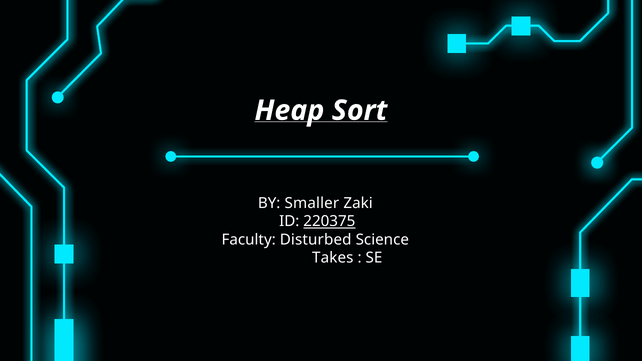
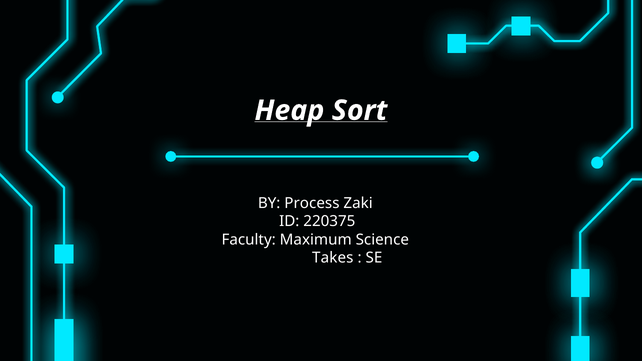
Smaller: Smaller -> Process
220375 underline: present -> none
Disturbed: Disturbed -> Maximum
